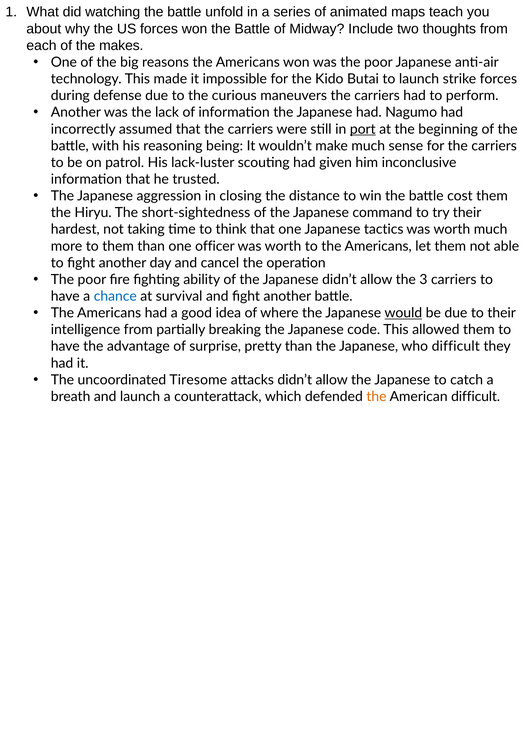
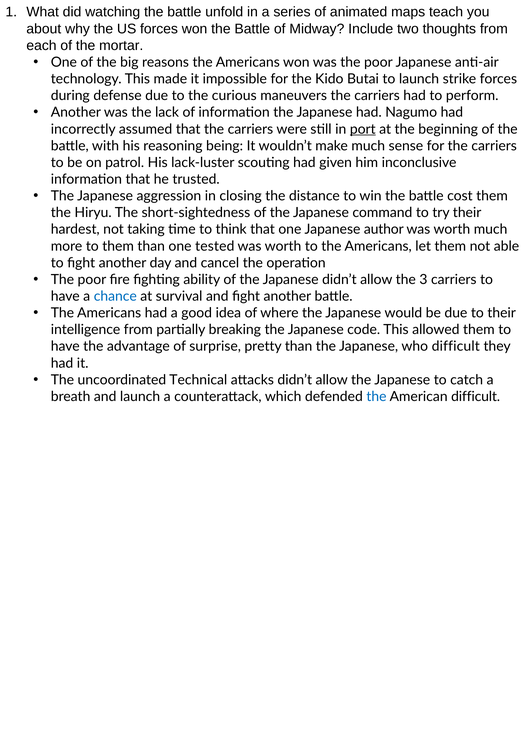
makes: makes -> mortar
tactics: tactics -> author
officer: officer -> tested
would underline: present -> none
Tiresome: Tiresome -> Technical
the at (376, 397) colour: orange -> blue
